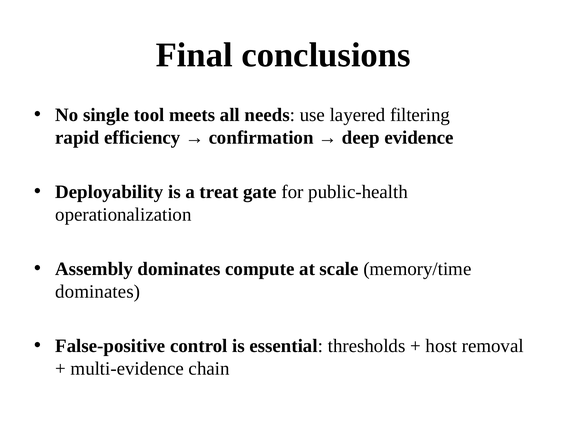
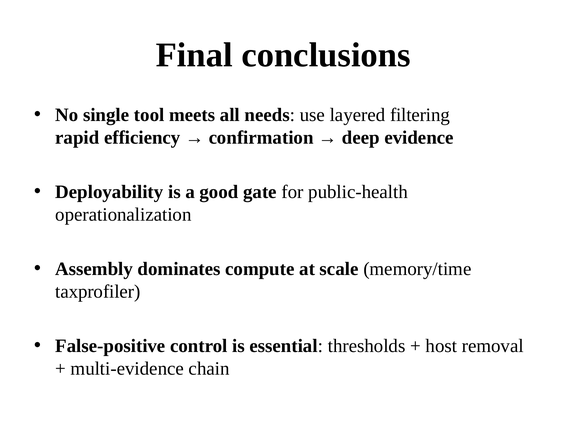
treat: treat -> good
dominates at (98, 291): dominates -> taxprofiler
